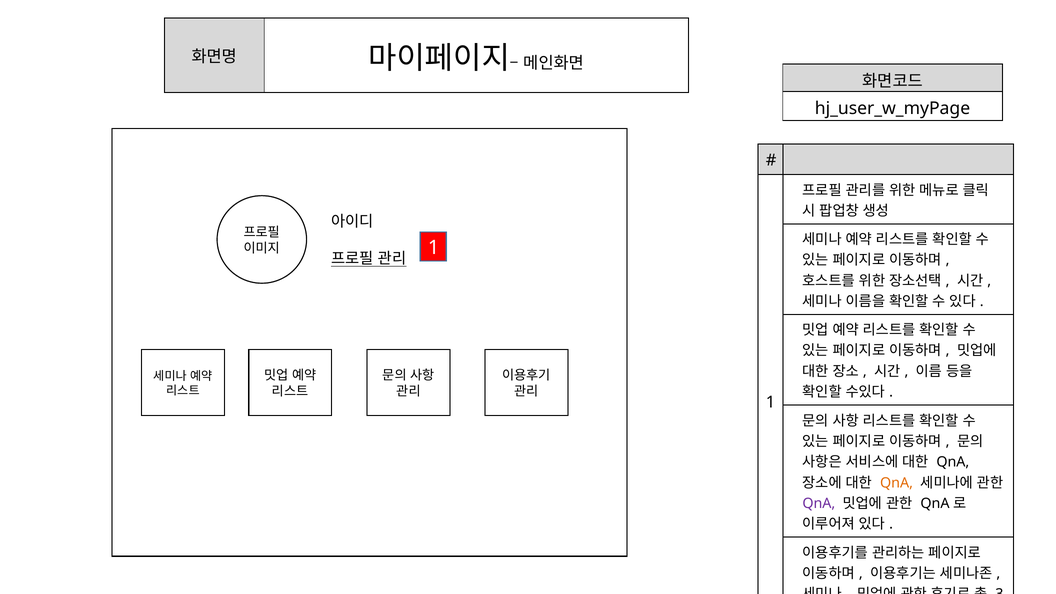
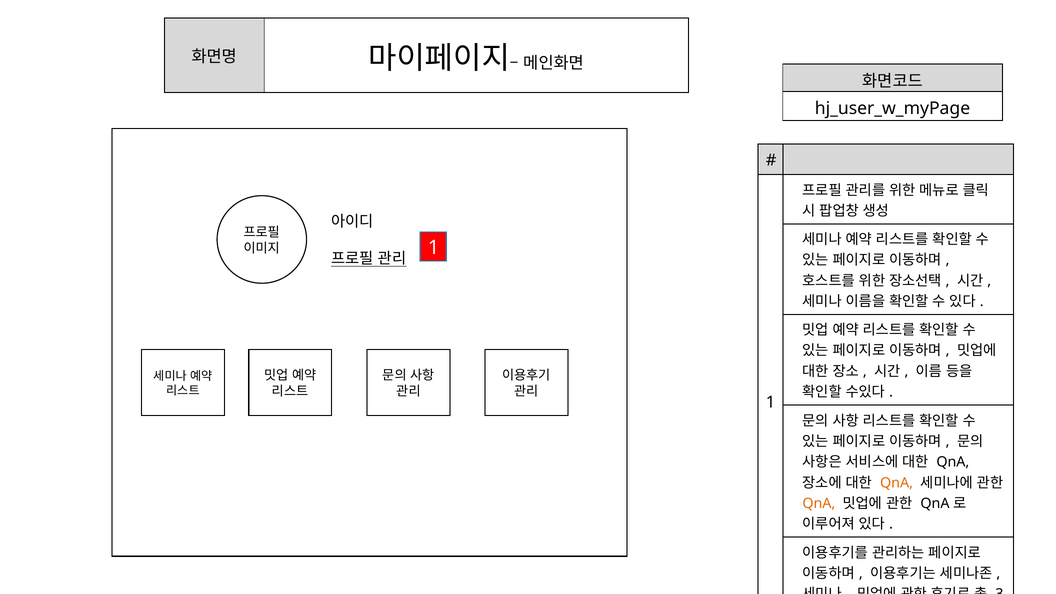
QnA at (819, 503) colour: purple -> orange
